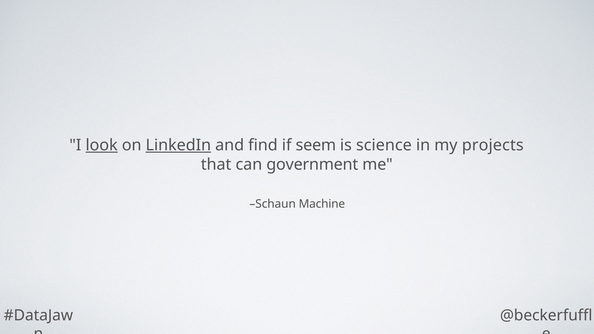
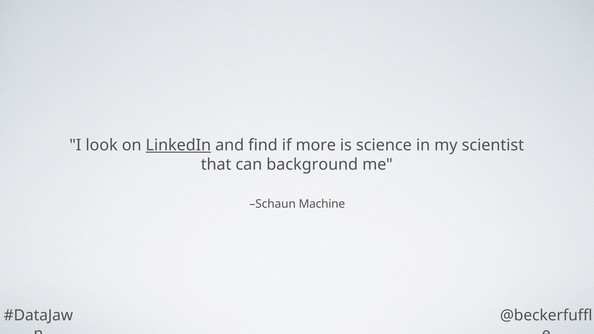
look underline: present -> none
seem: seem -> more
projects: projects -> scientist
government: government -> background
